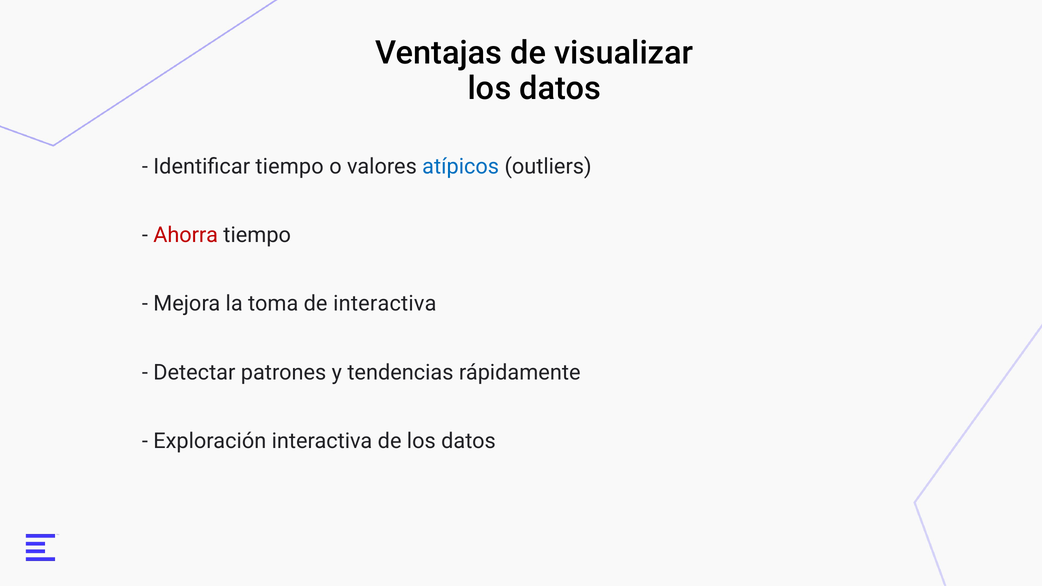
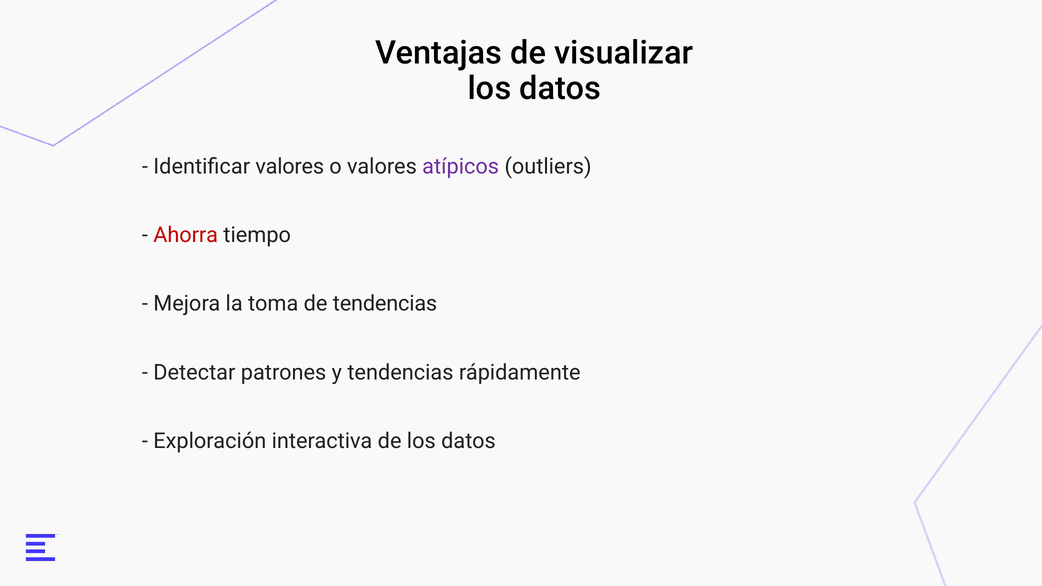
Identificar tiempo: tiempo -> valores
atípicos colour: blue -> purple
de interactiva: interactiva -> tendencias
